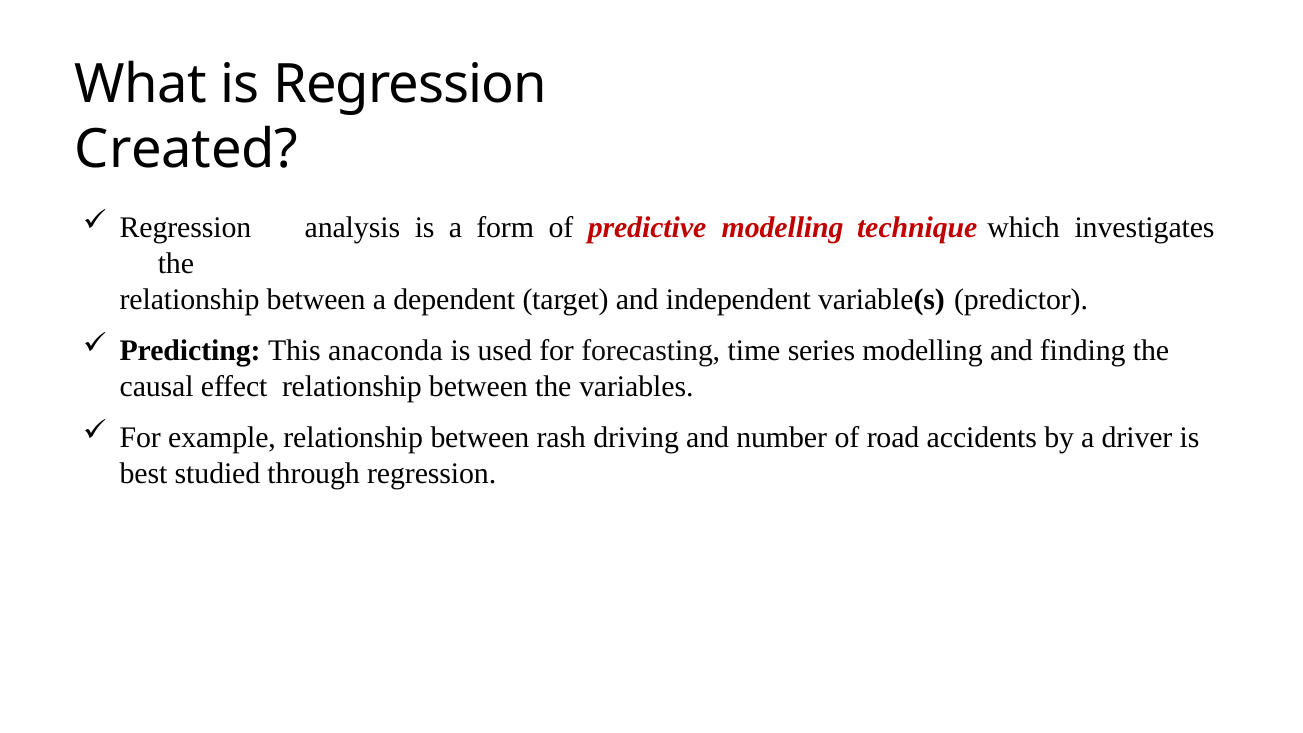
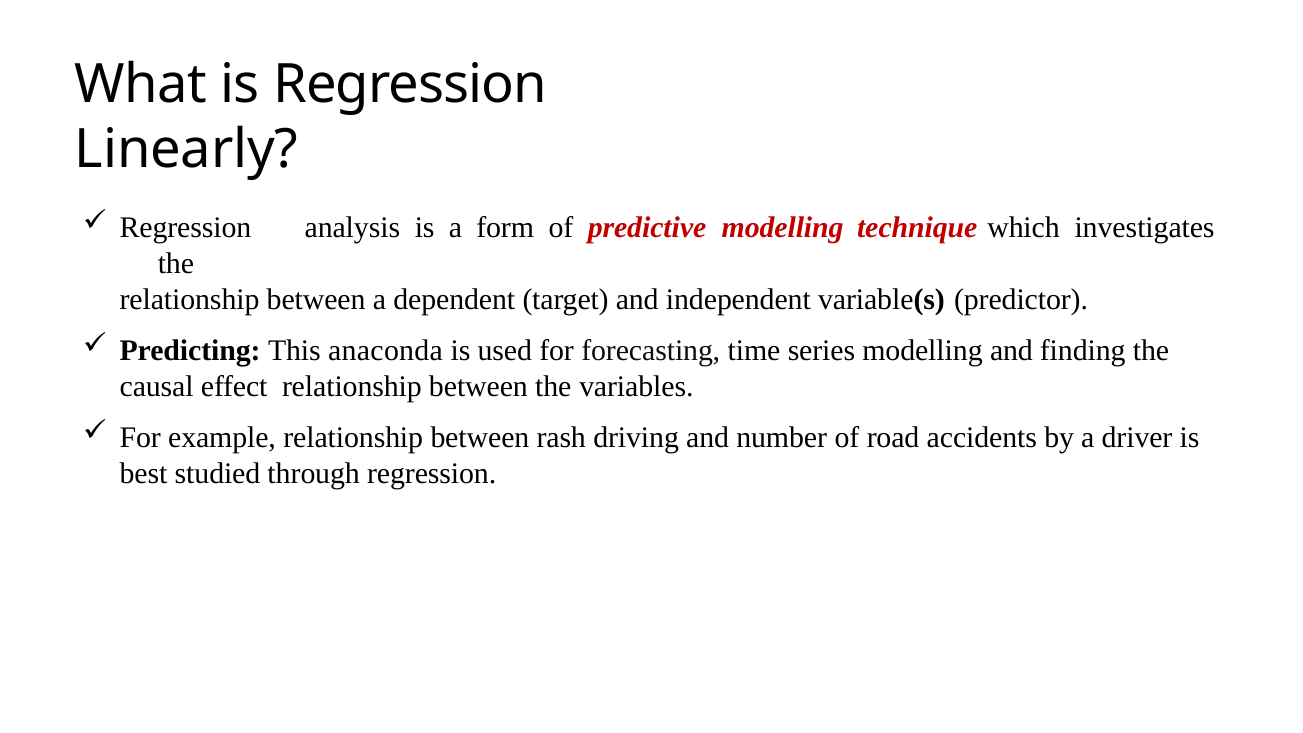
Created: Created -> Linearly
